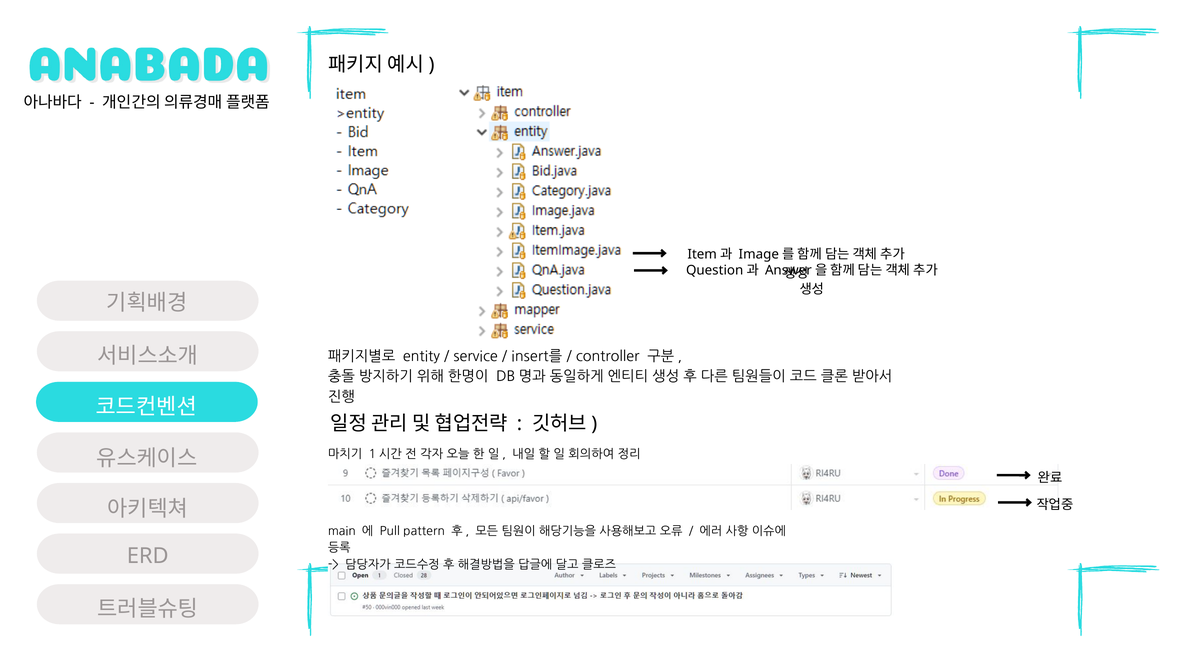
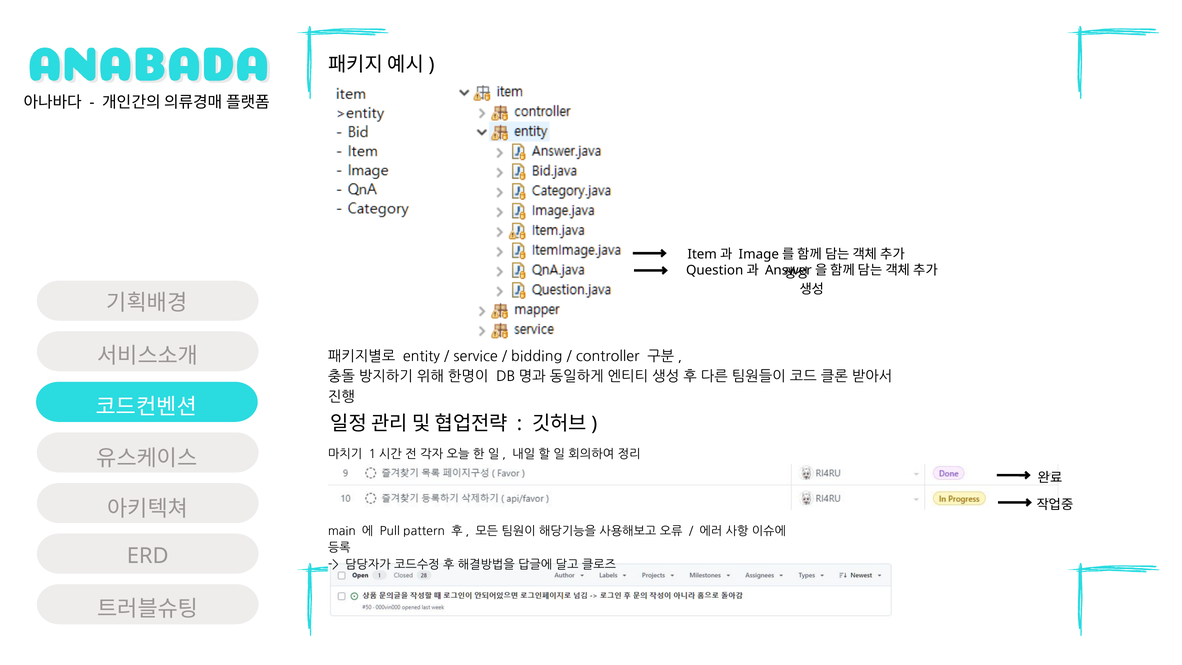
insert를: insert를 -> bidding
